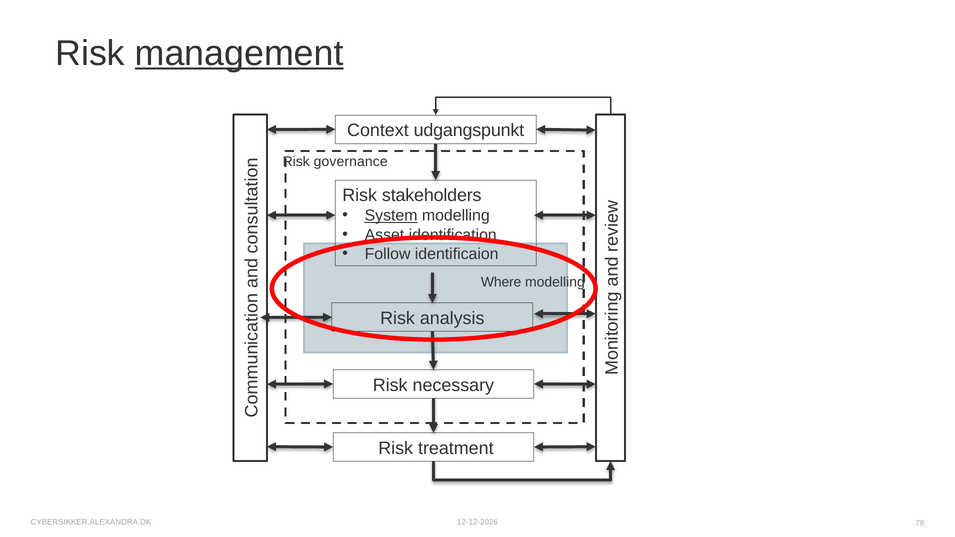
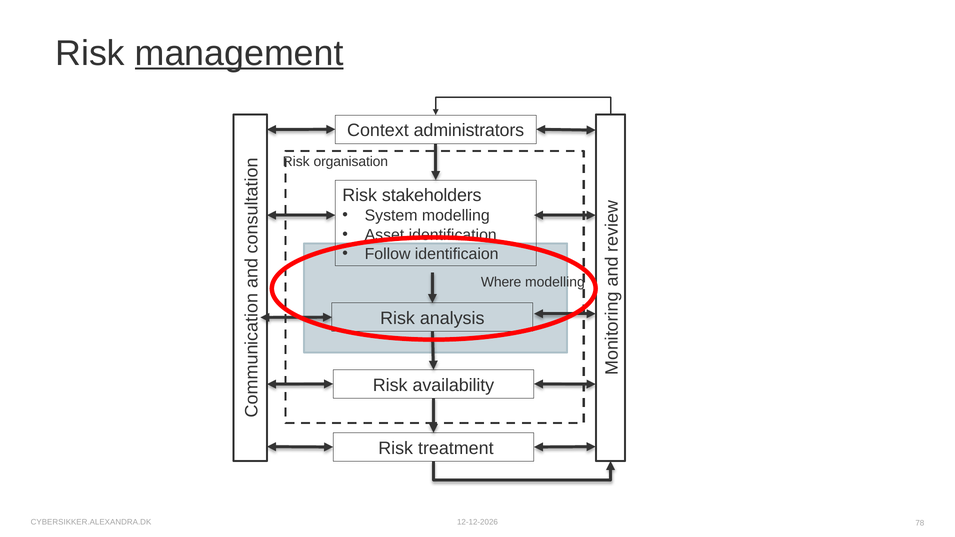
udgangspunkt: udgangspunkt -> administrators
governance: governance -> organisation
System underline: present -> none
necessary: necessary -> availability
